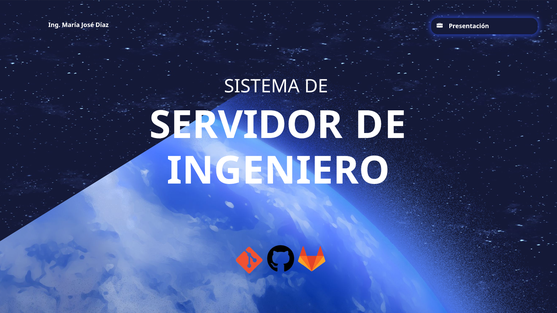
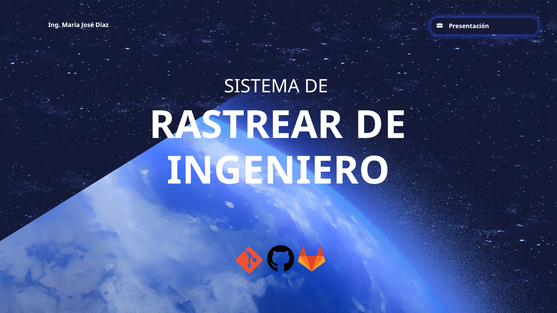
SERVIDOR: SERVIDOR -> RASTREAR
